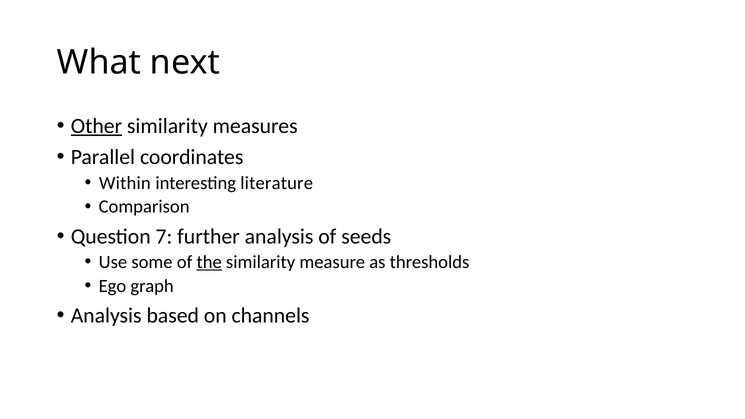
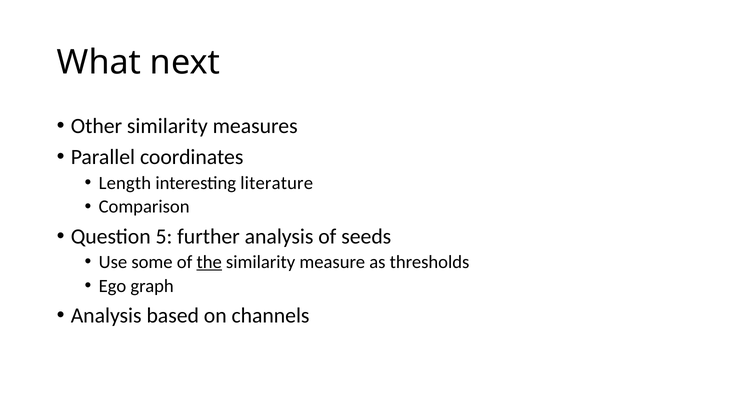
Other underline: present -> none
Within: Within -> Length
7: 7 -> 5
